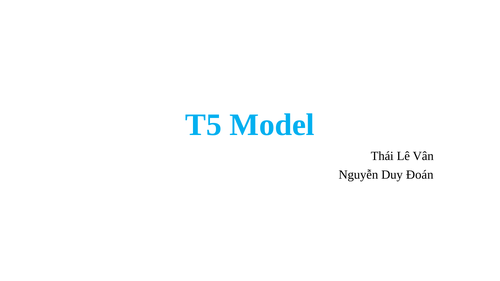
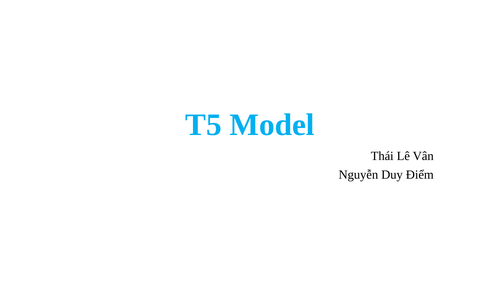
Đoán: Đoán -> Điểm
